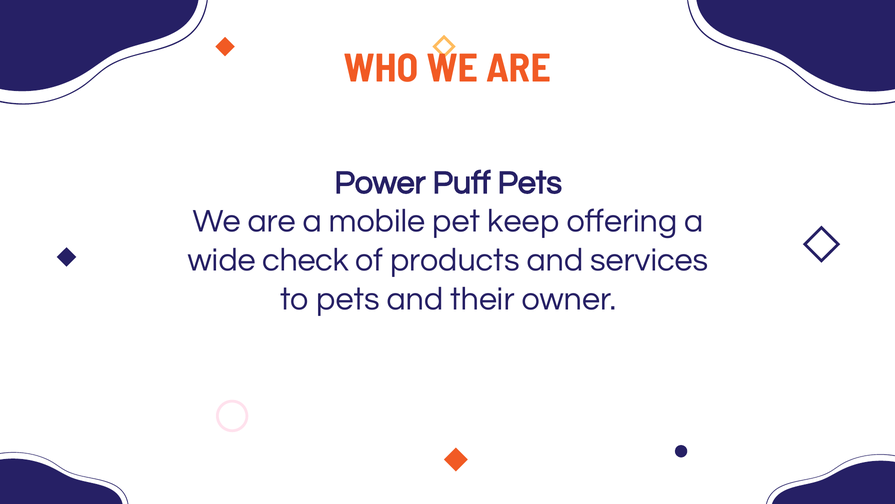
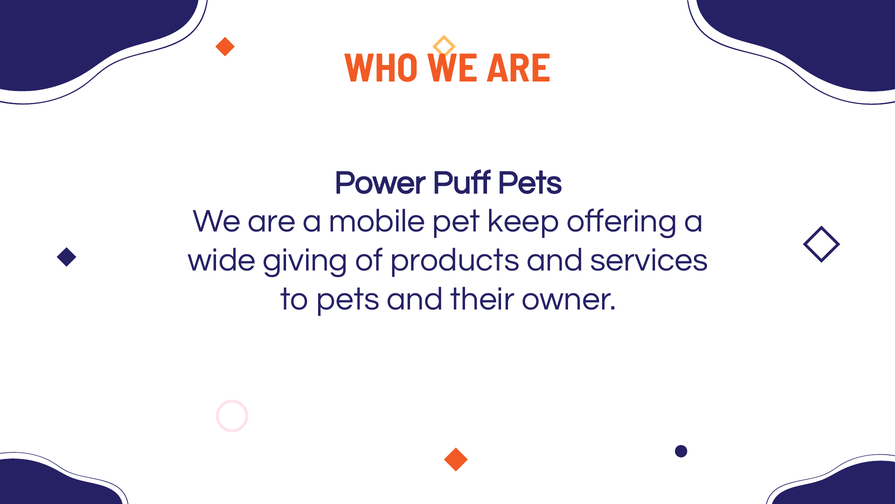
check: check -> giving
